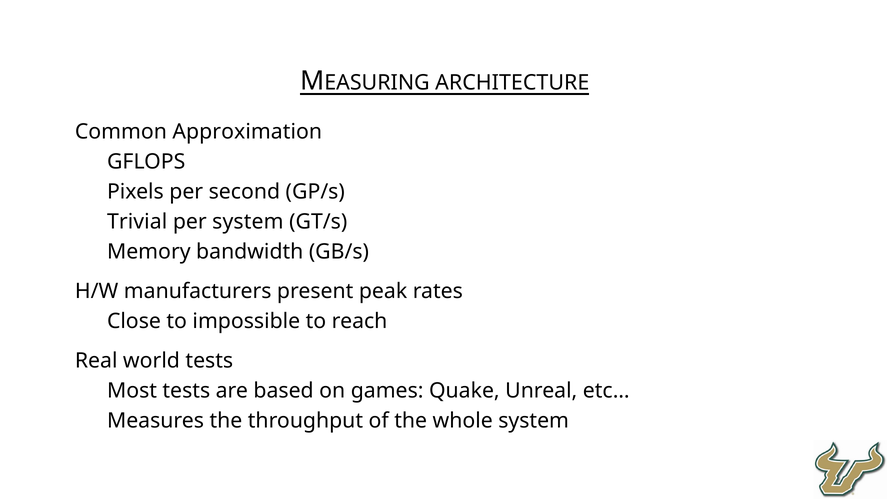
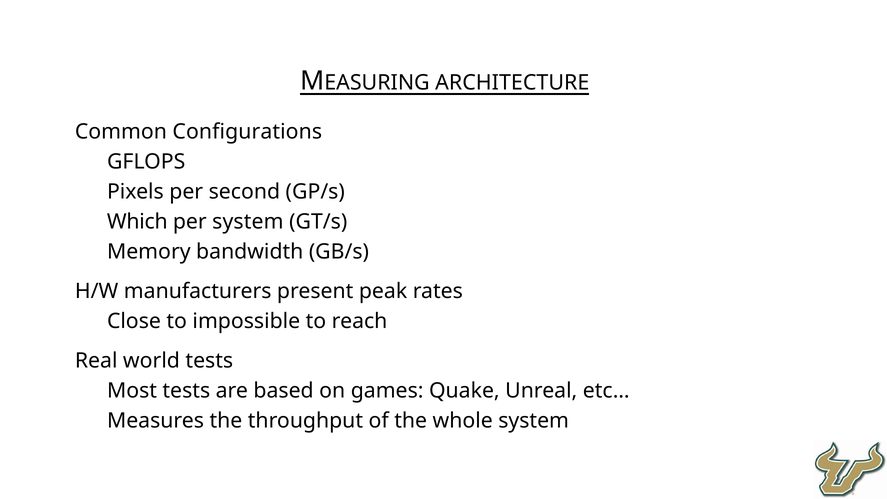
Approximation: Approximation -> Configurations
Trivial: Trivial -> Which
